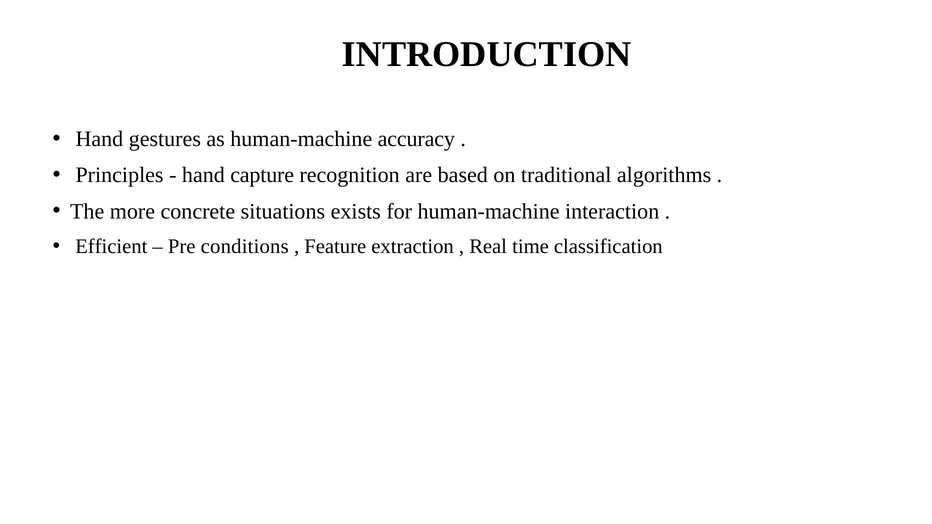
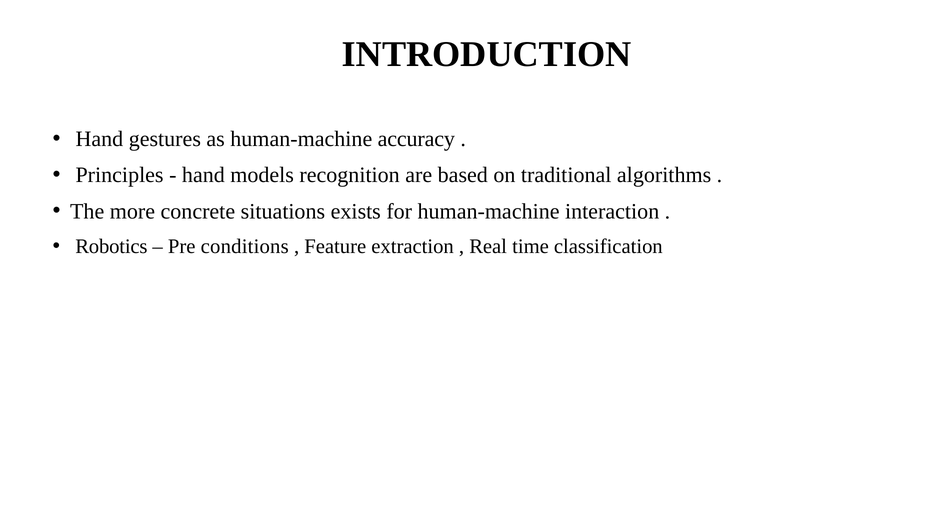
capture: capture -> models
Efficient: Efficient -> Robotics
